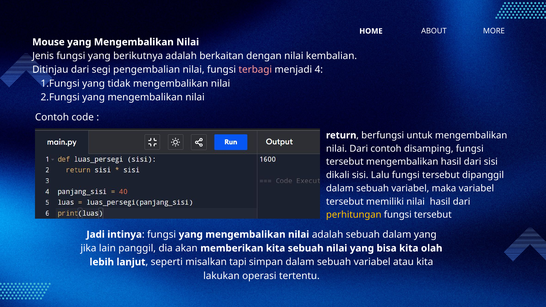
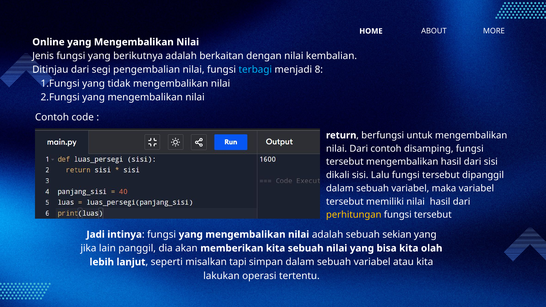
Mouse: Mouse -> Online
terbagi colour: pink -> light blue
4: 4 -> 8
sebuah dalam: dalam -> sekian
